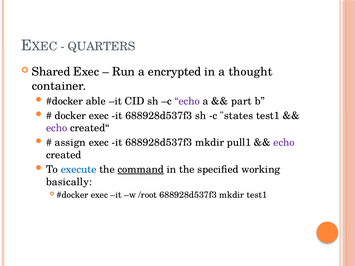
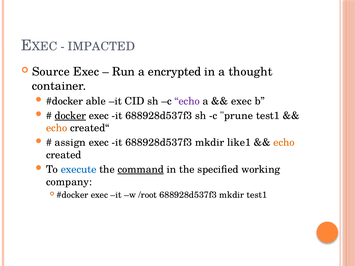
QUARTERS: QUARTERS -> IMPACTED
Shared: Shared -> Source
part at (241, 101): part -> exec
docker underline: none -> present
states: states -> prune
echo at (57, 128) colour: purple -> orange
pull1: pull1 -> like1
echo at (284, 143) colour: purple -> orange
basically: basically -> company
